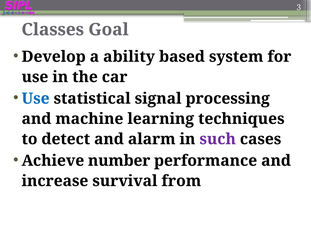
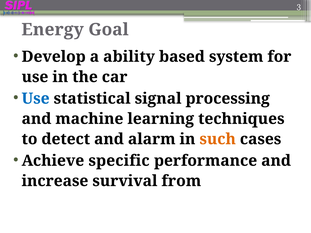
Classes: Classes -> Energy
such colour: purple -> orange
number: number -> specific
